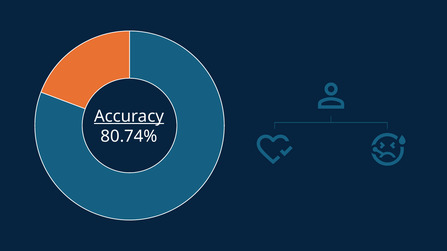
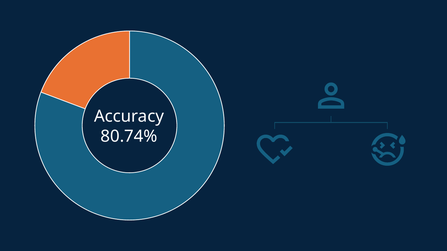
Accuracy underline: present -> none
